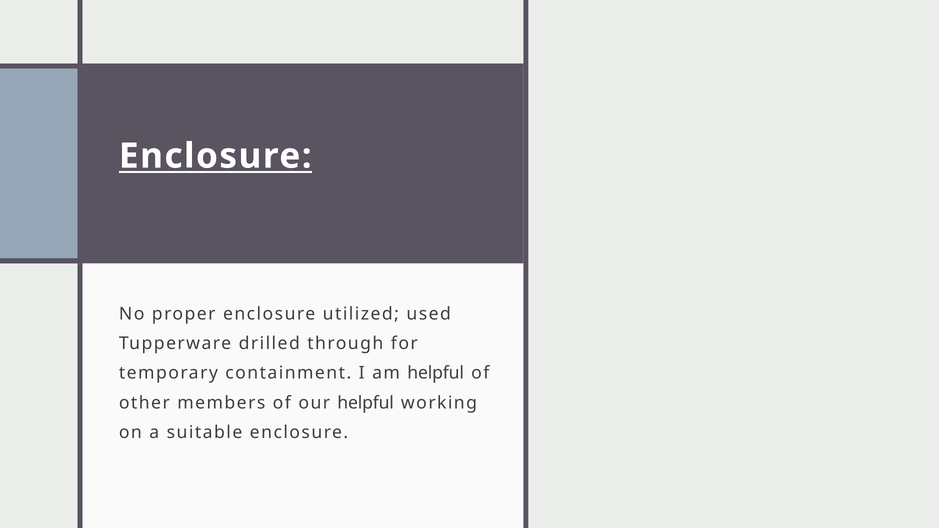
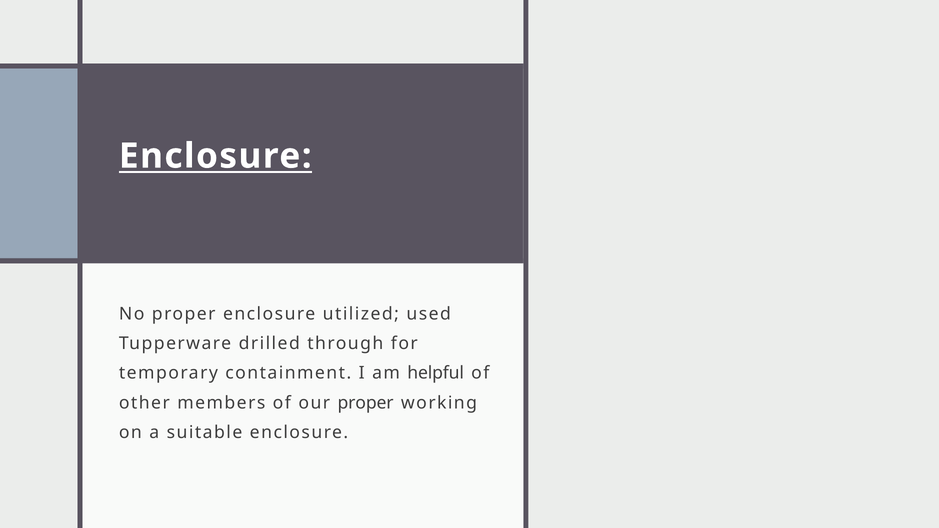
our helpful: helpful -> proper
